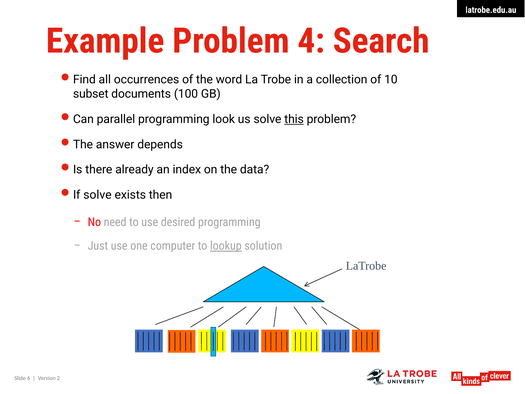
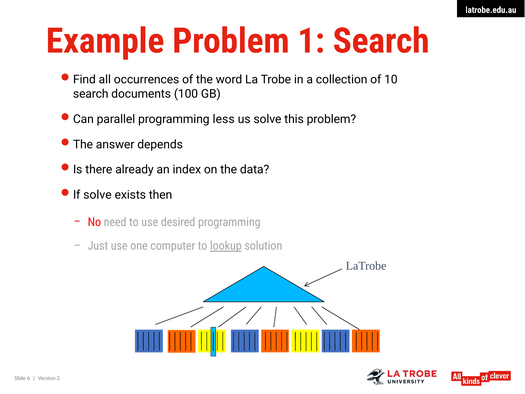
4: 4 -> 1
subset at (91, 94): subset -> search
look: look -> less
this underline: present -> none
